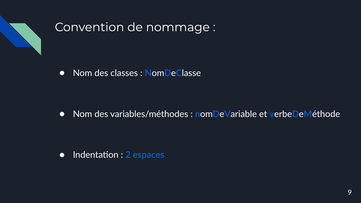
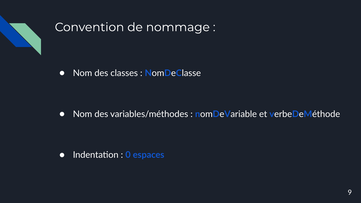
2: 2 -> 0
